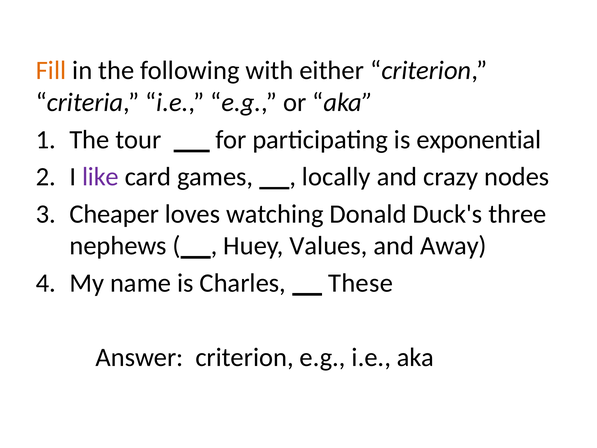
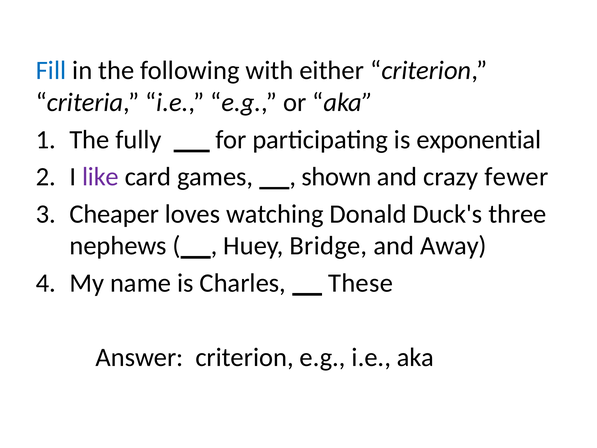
Fill colour: orange -> blue
tour: tour -> fully
locally: locally -> shown
nodes: nodes -> fewer
Values: Values -> Bridge
